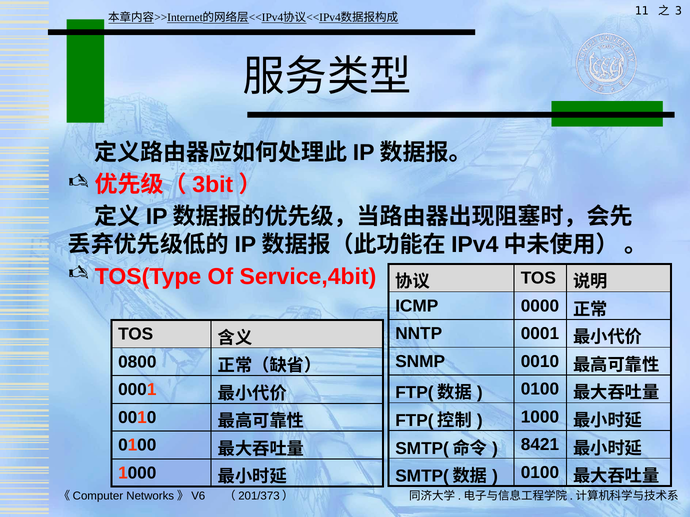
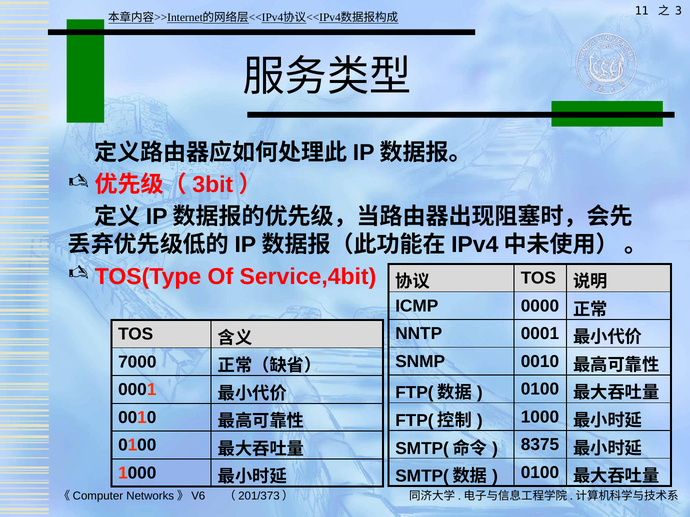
0800: 0800 -> 7000
8421: 8421 -> 8375
